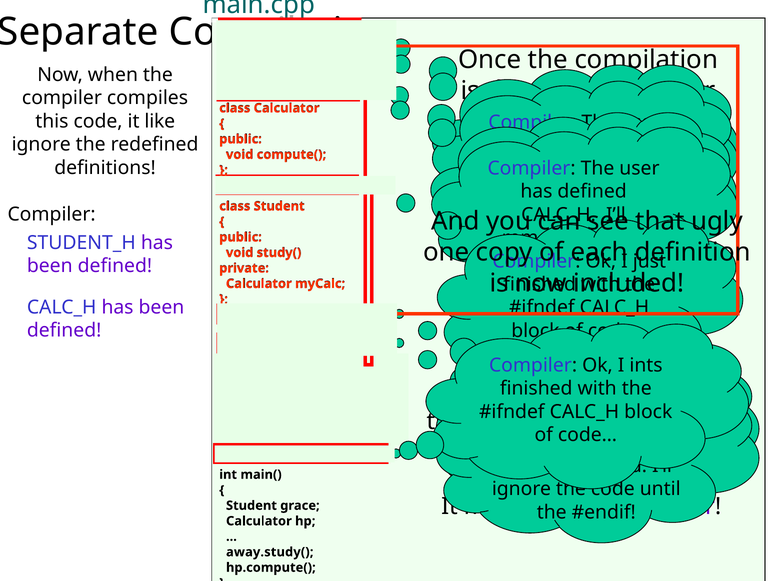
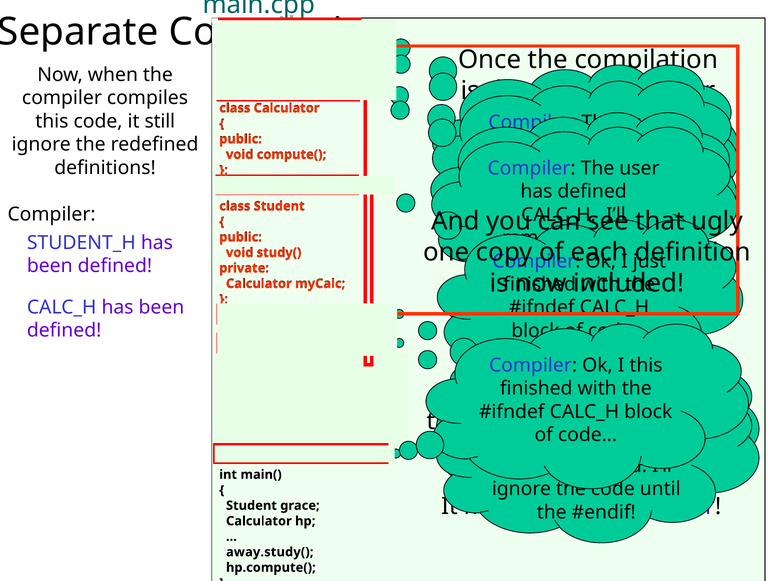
like at (160, 121): like -> still
I ints: ints -> this
